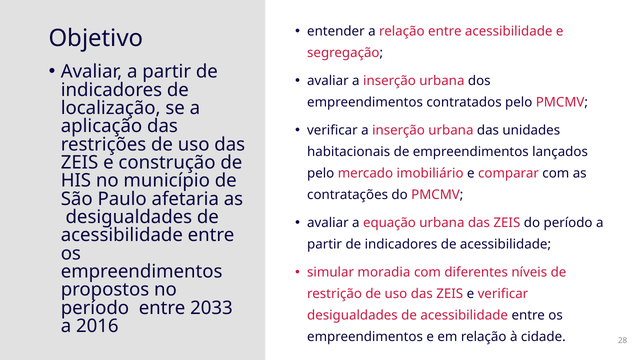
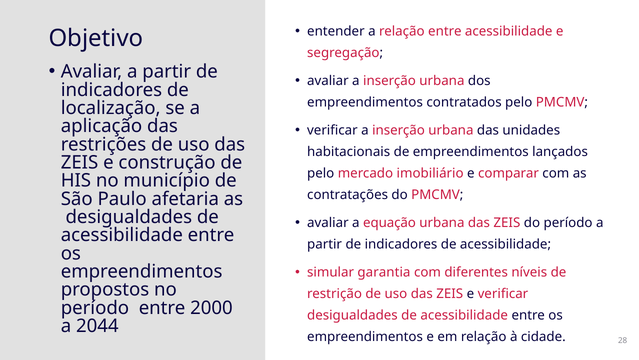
moradia: moradia -> garantia
2033: 2033 -> 2000
2016: 2016 -> 2044
